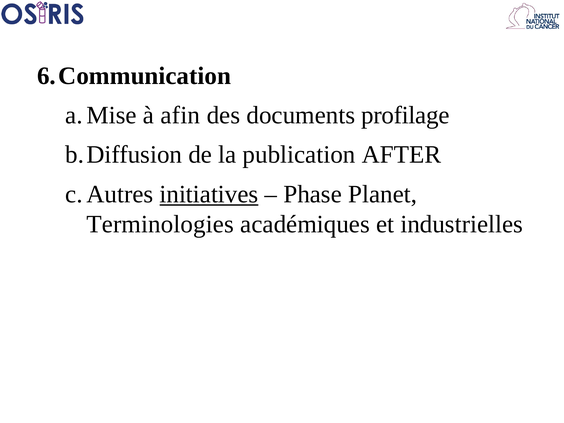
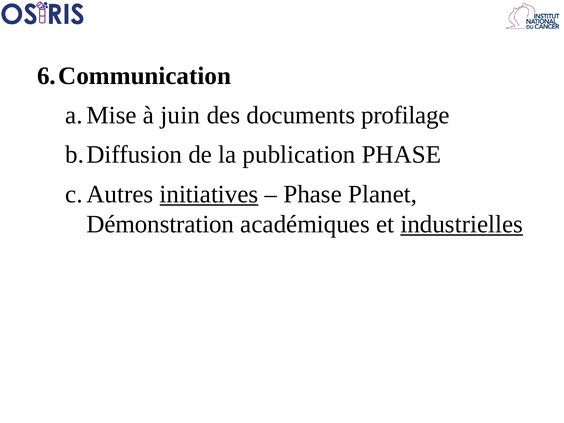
afin: afin -> juin
publication AFTER: AFTER -> PHASE
Terminologies: Terminologies -> Démonstration
industrielles underline: none -> present
